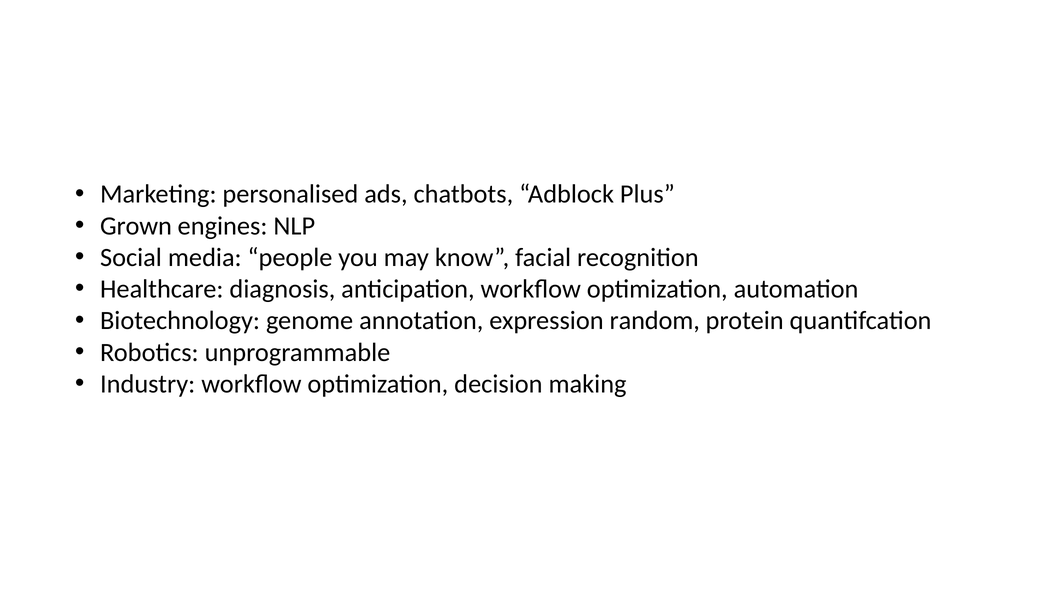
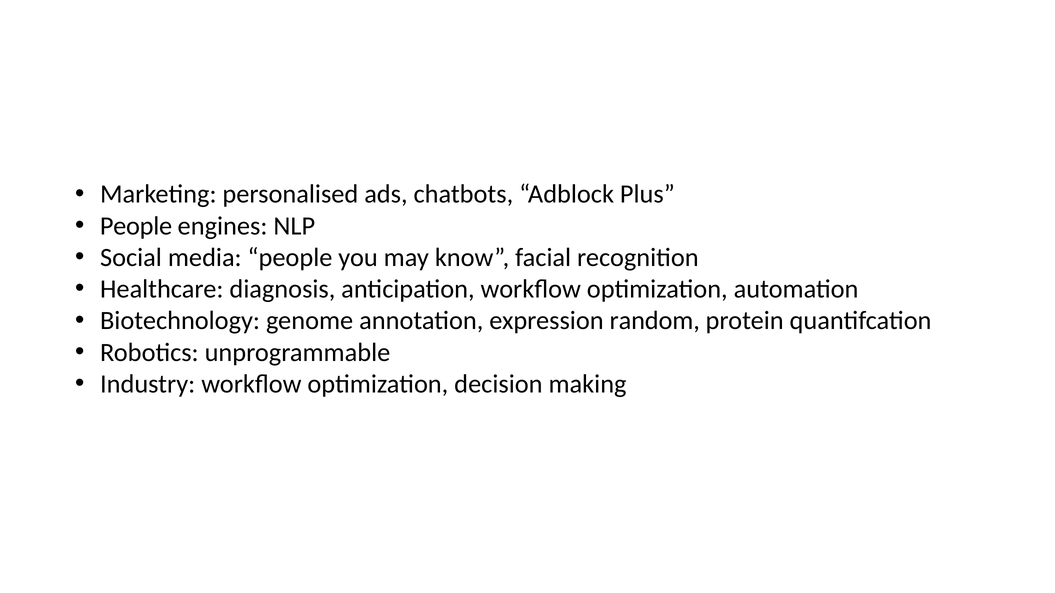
Grown at (136, 226): Grown -> People
